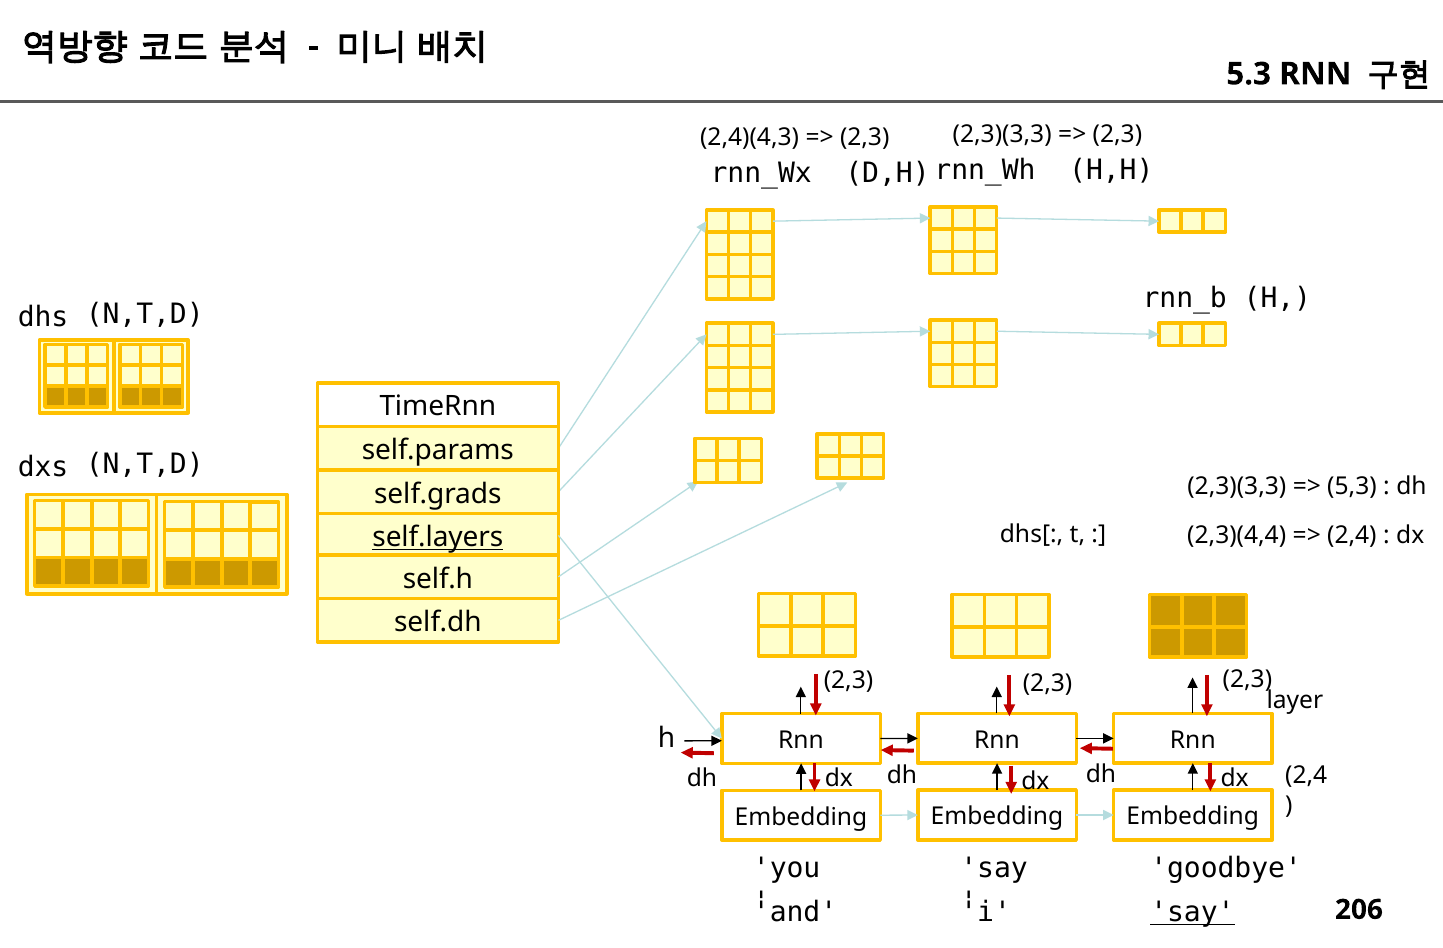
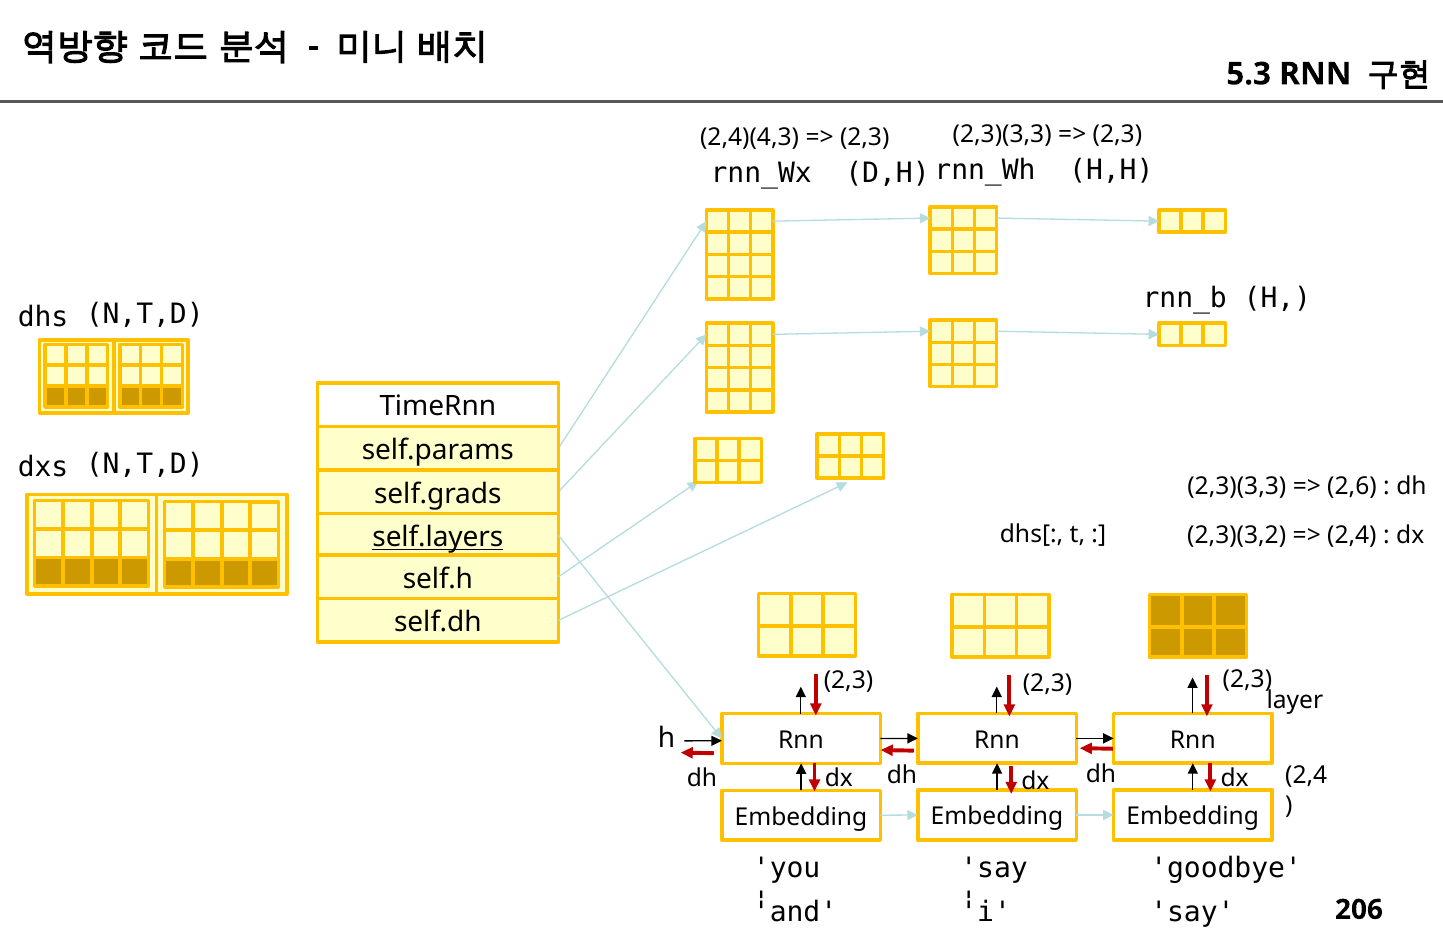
5,3: 5,3 -> 2,6
2,3)(4,4: 2,3)(4,4 -> 2,3)(3,2
say at (1192, 912) underline: present -> none
